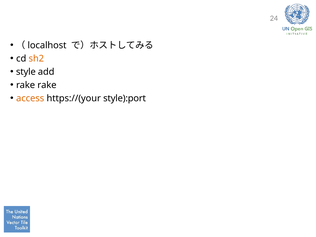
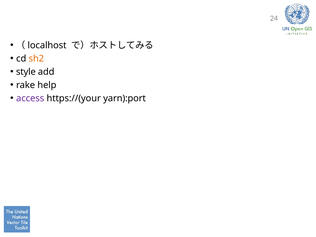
rake rake: rake -> help
access colour: orange -> purple
style):port: style):port -> yarn):port
